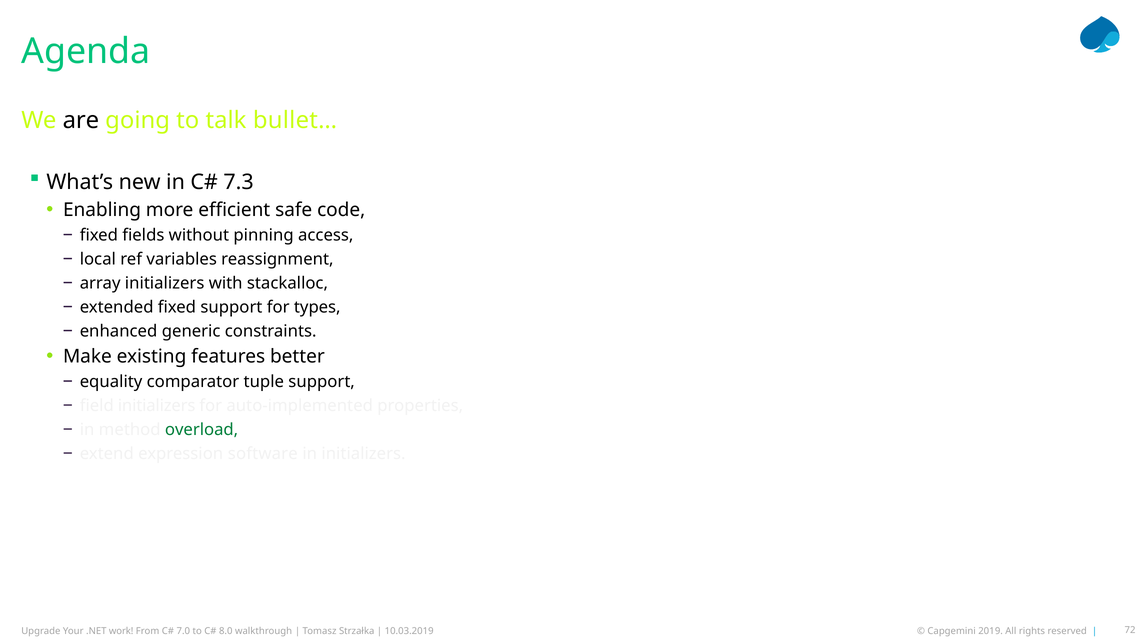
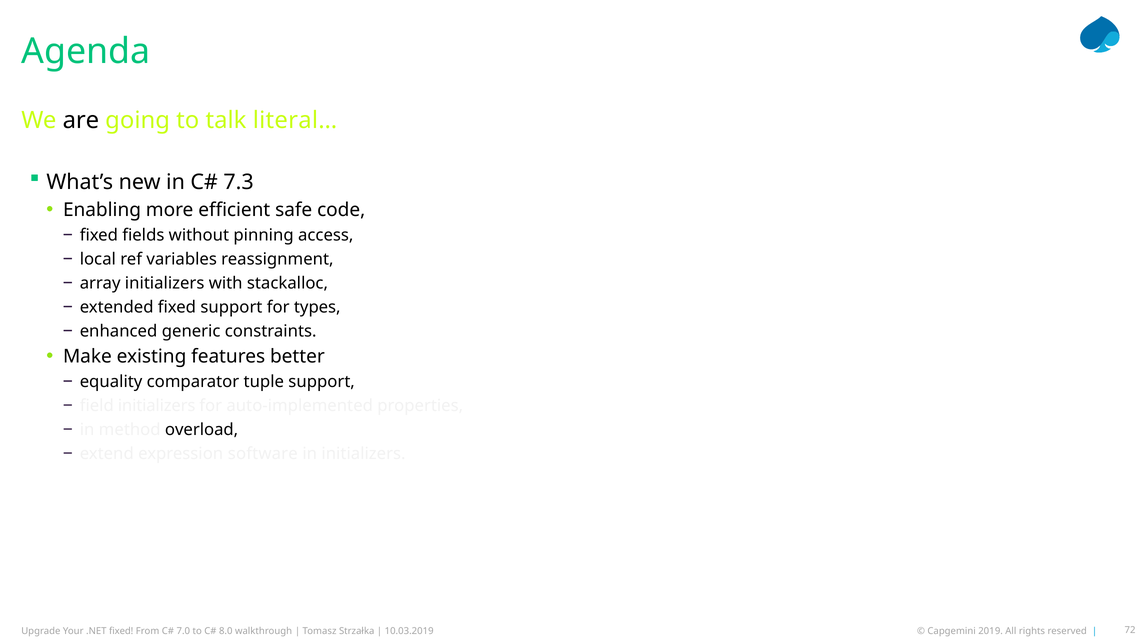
bullet…: bullet… -> literal…
overload colour: green -> black
work at (121, 631): work -> fixed
